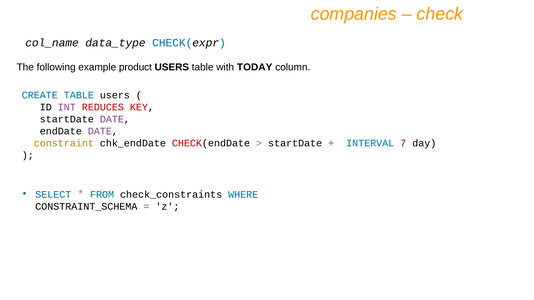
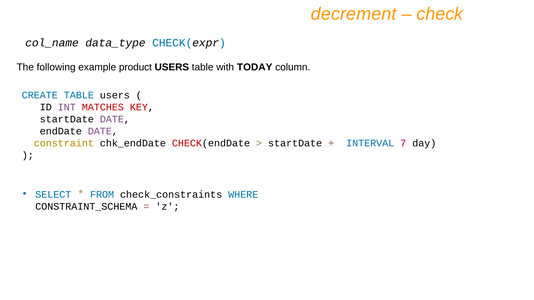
companies: companies -> decrement
REDUCES: REDUCES -> MATCHES
